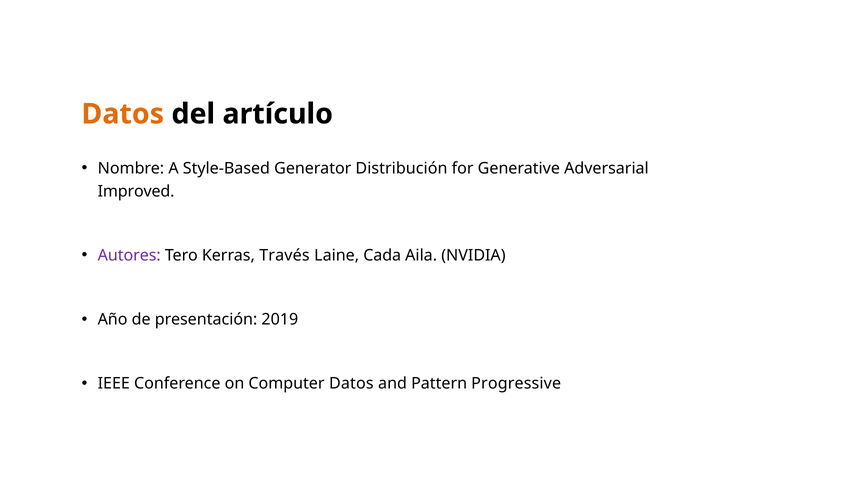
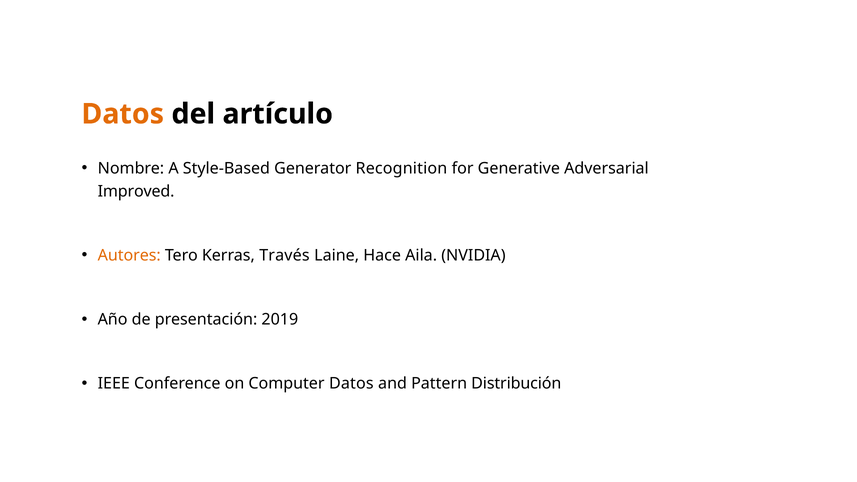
Distribución: Distribución -> Recognition
Autores colour: purple -> orange
Cada: Cada -> Hace
Progressive: Progressive -> Distribución
